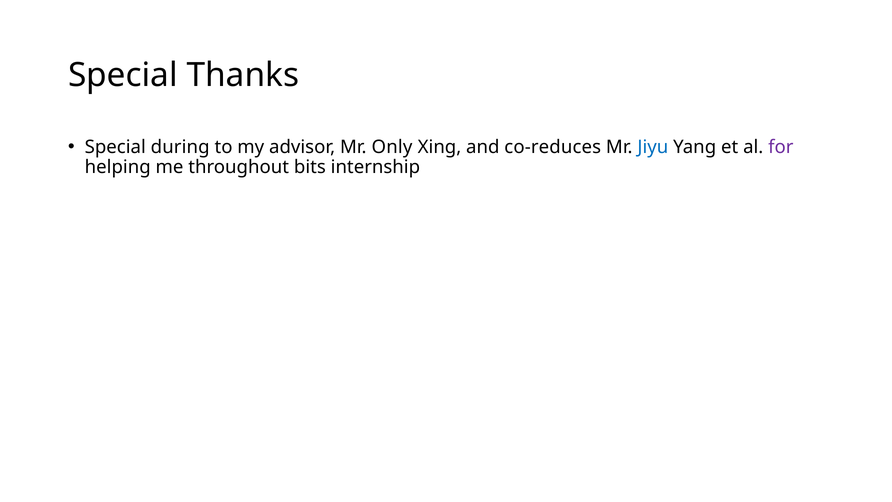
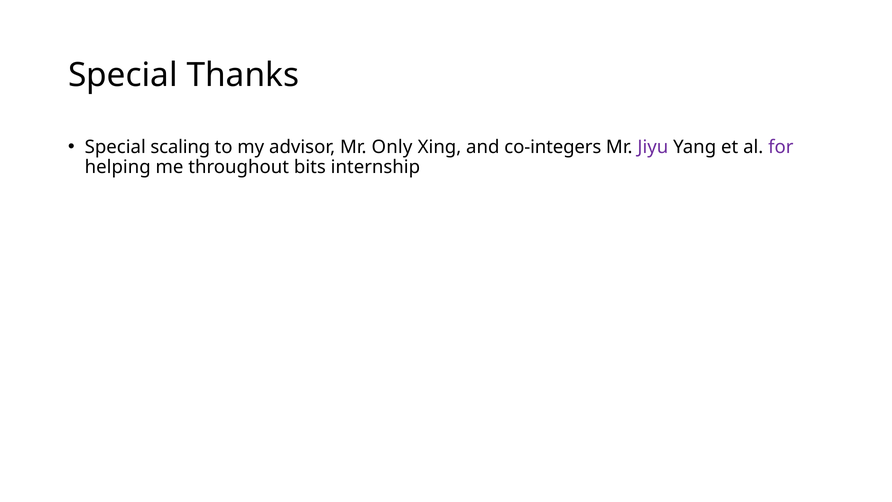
during: during -> scaling
co-reduces: co-reduces -> co-integers
Jiyu colour: blue -> purple
